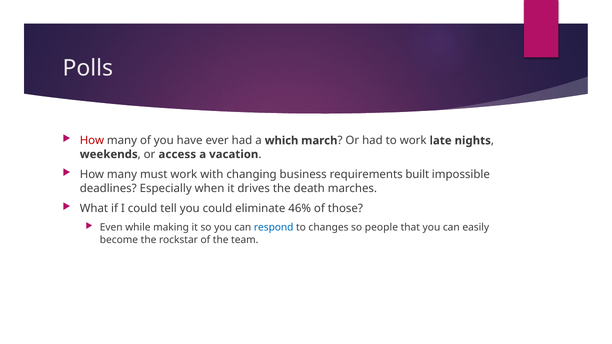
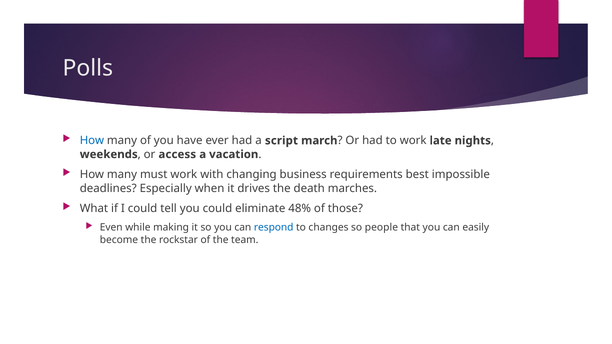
How at (92, 141) colour: red -> blue
which: which -> script
built: built -> best
46%: 46% -> 48%
